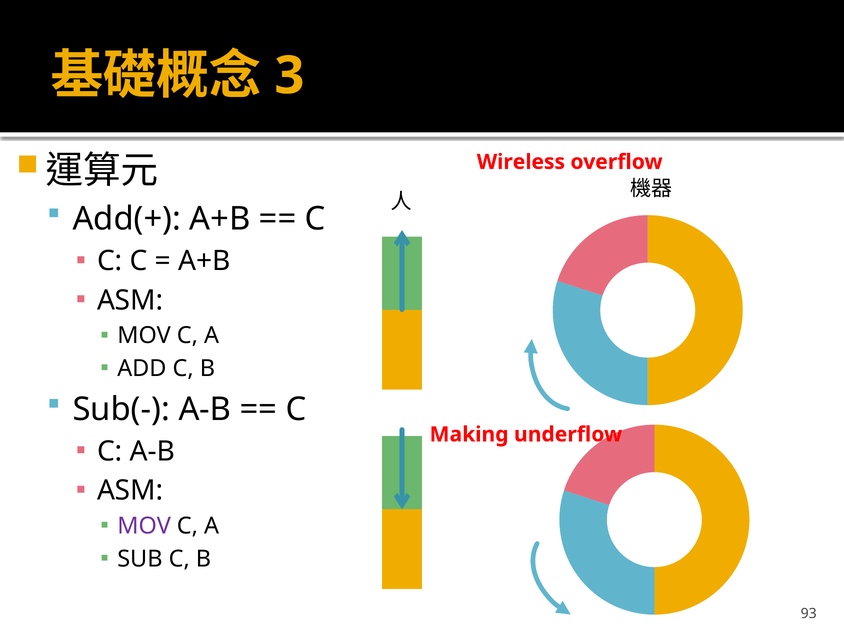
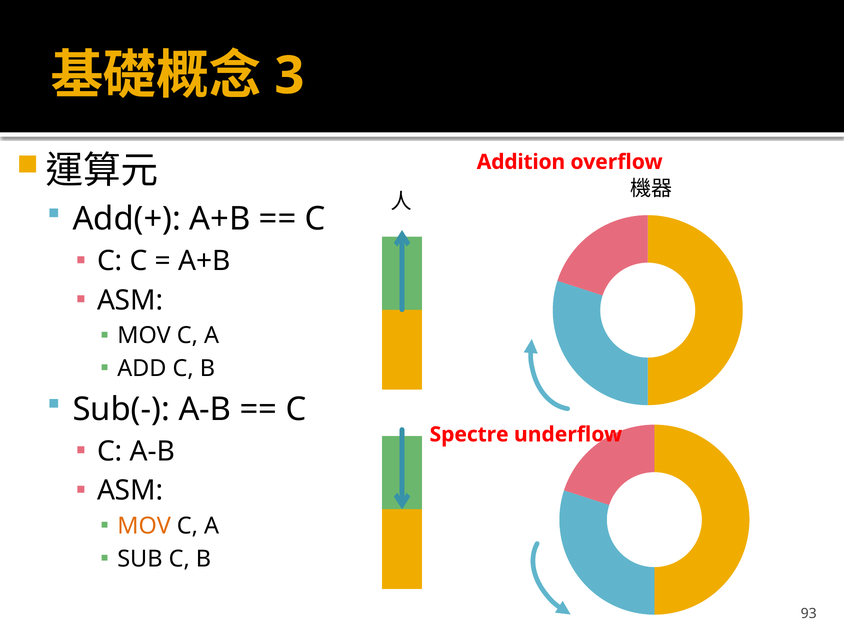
Wireless: Wireless -> Addition
Making: Making -> Spectre
MOV at (144, 526) colour: purple -> orange
